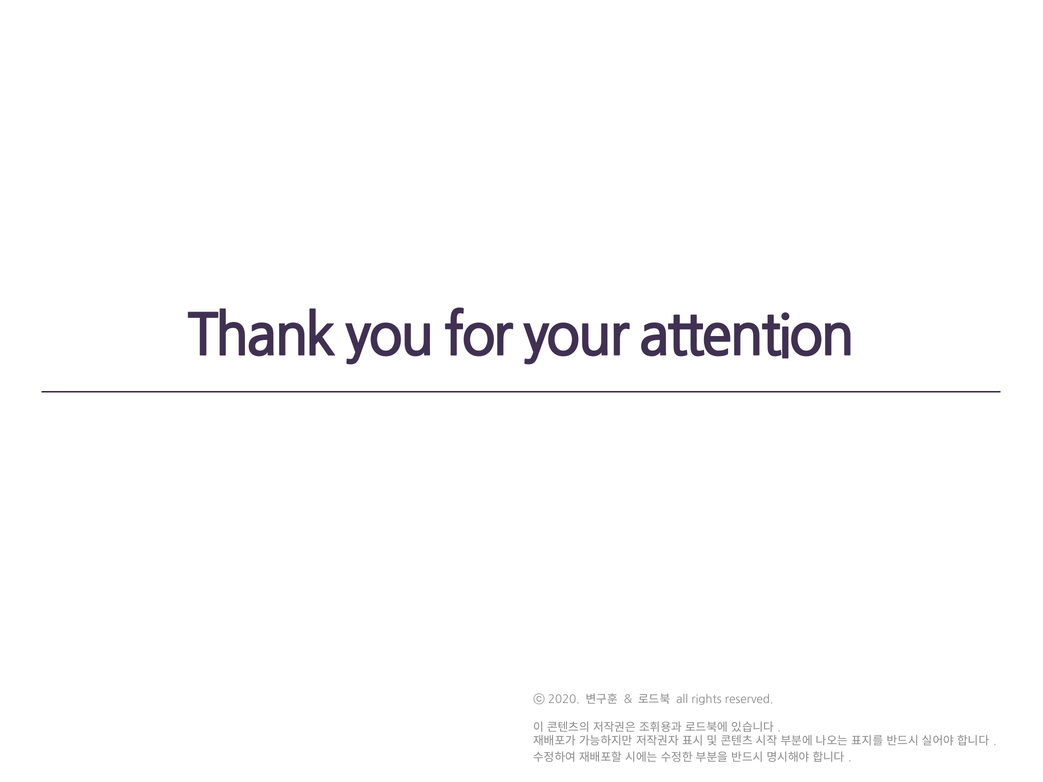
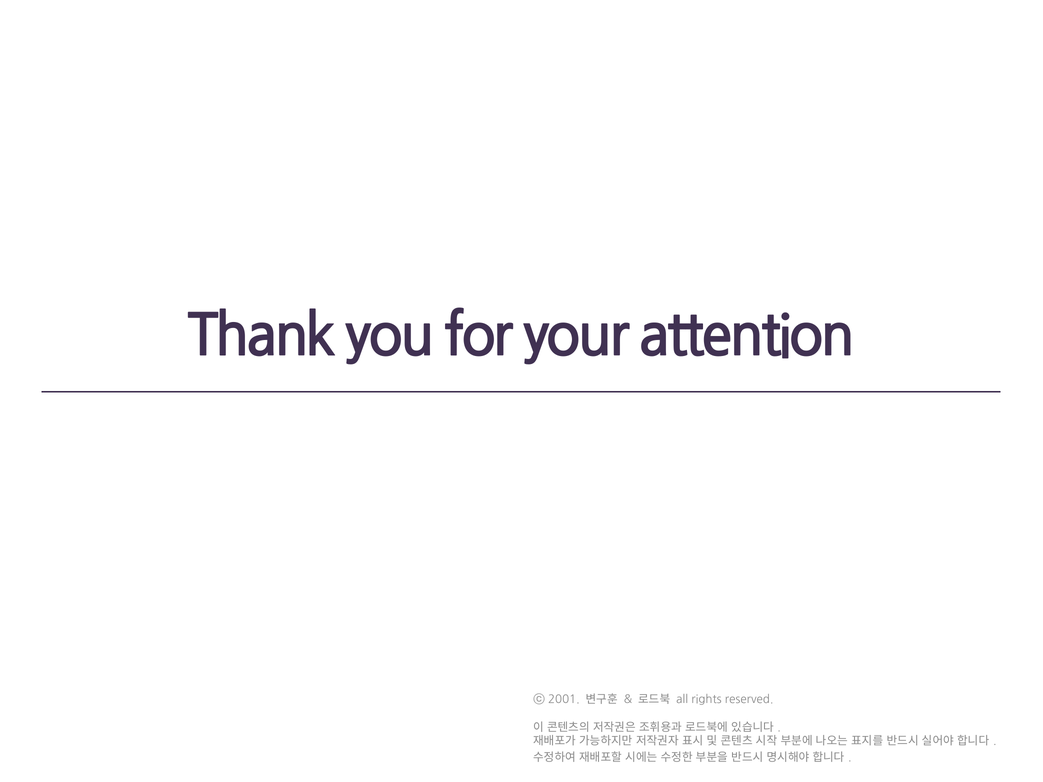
2020: 2020 -> 2001
